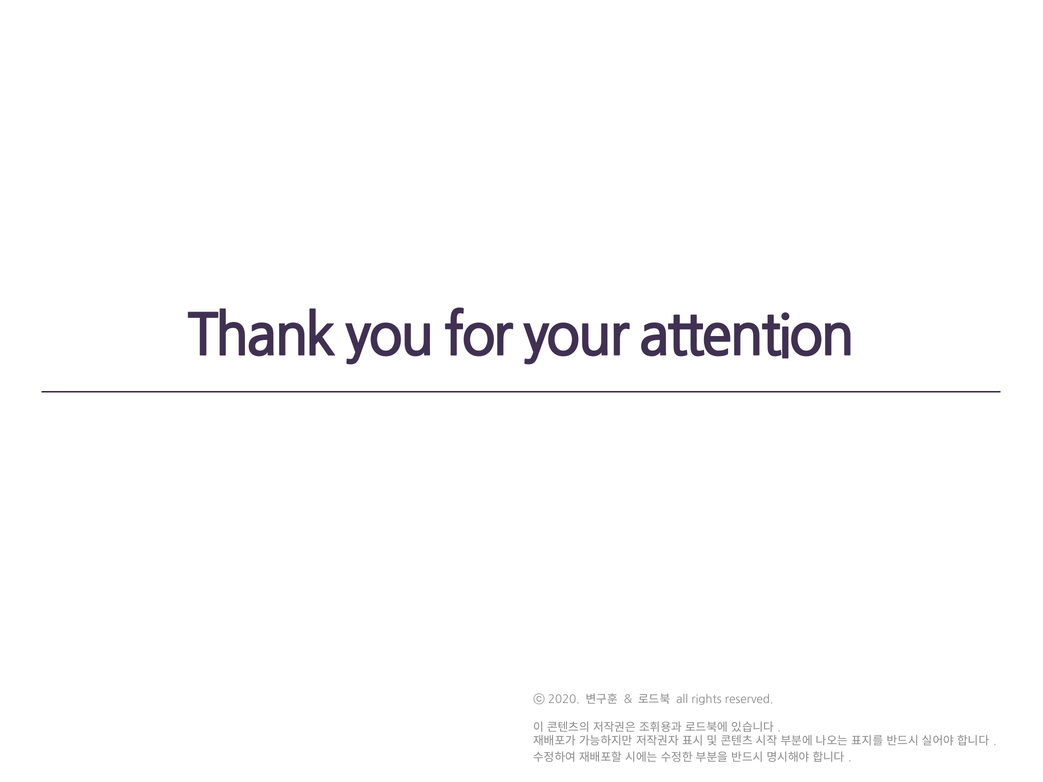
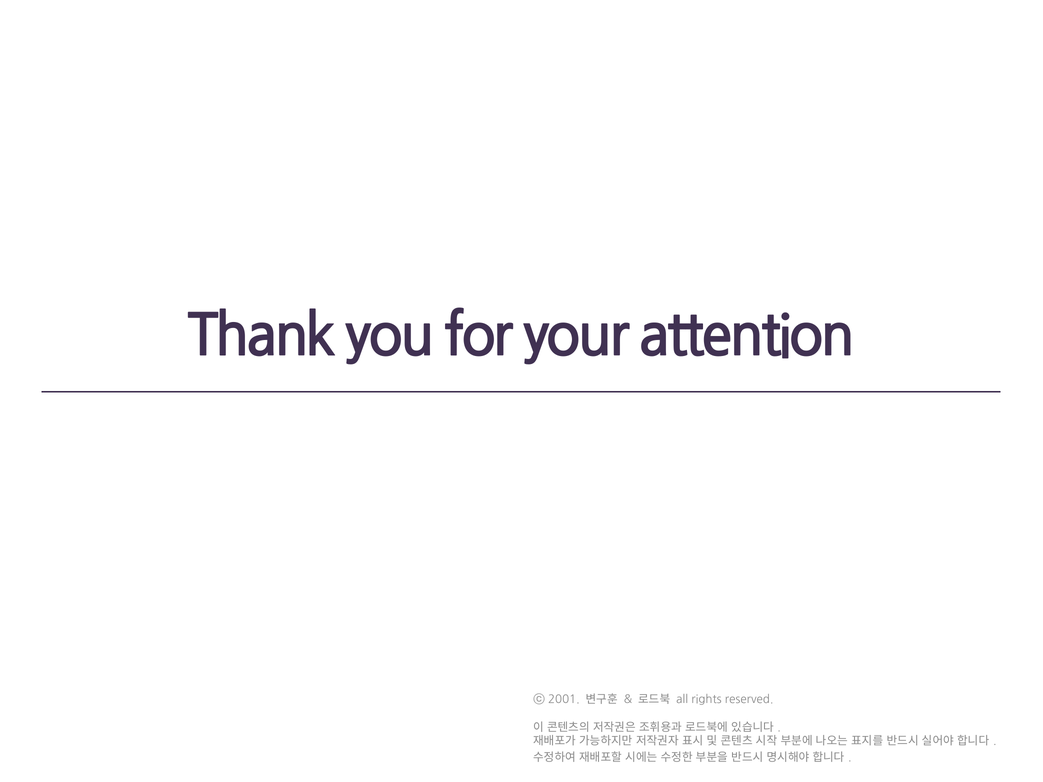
2020: 2020 -> 2001
